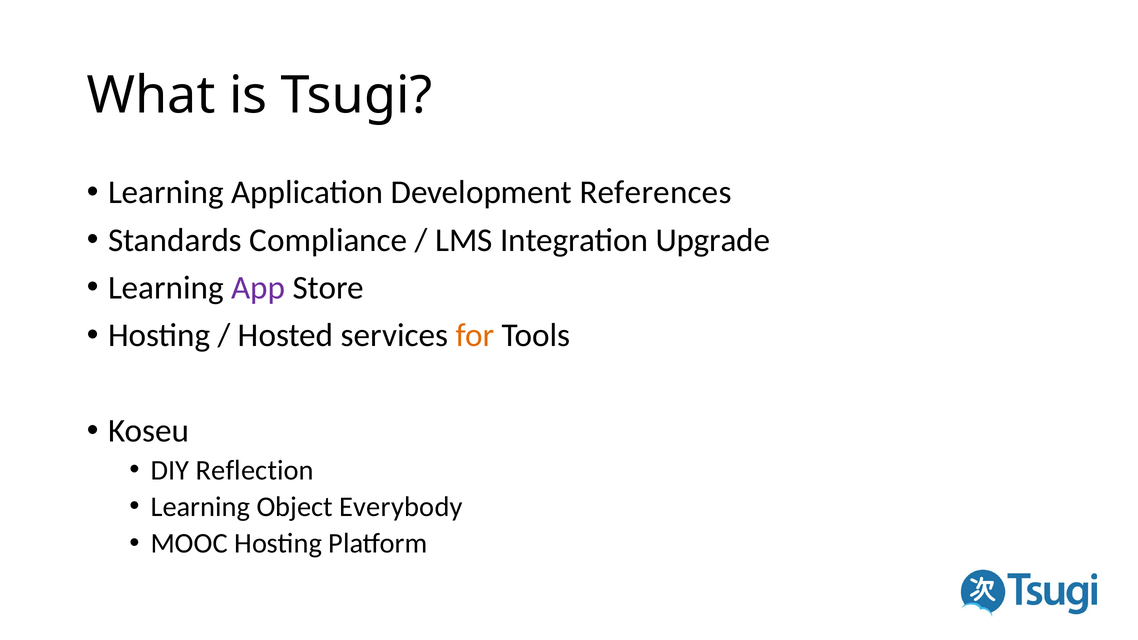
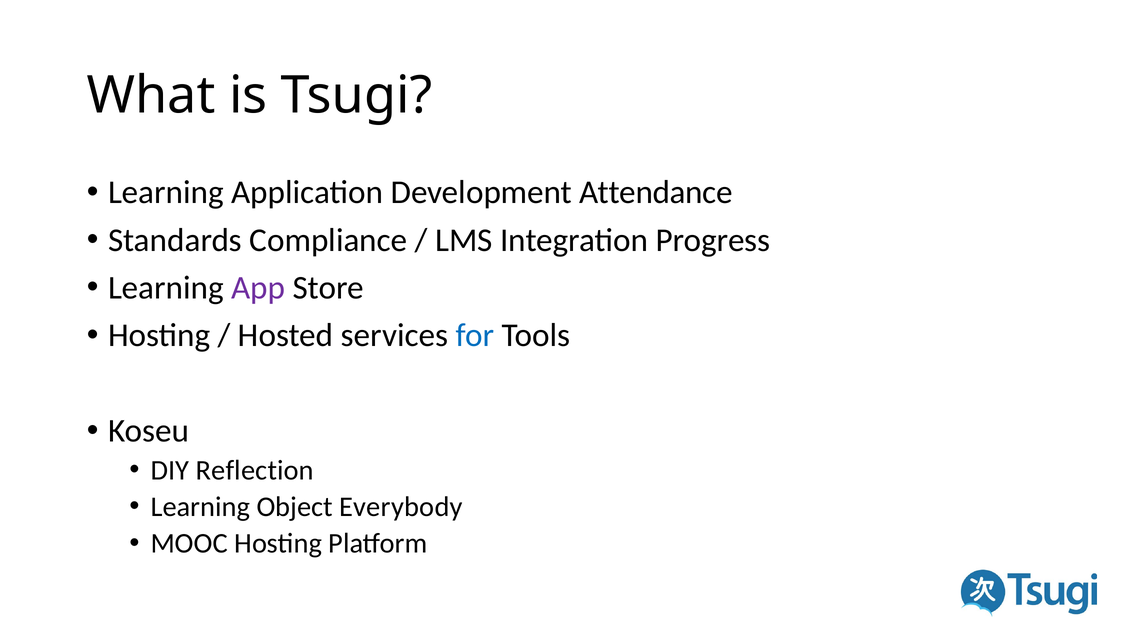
References: References -> Attendance
Upgrade: Upgrade -> Progress
for colour: orange -> blue
